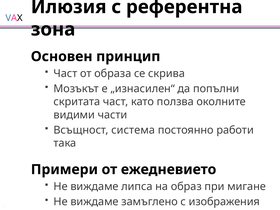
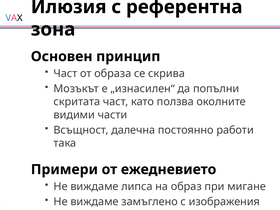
система: система -> далечна
